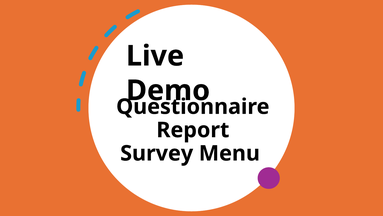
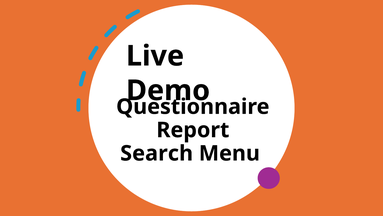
Survey: Survey -> Search
